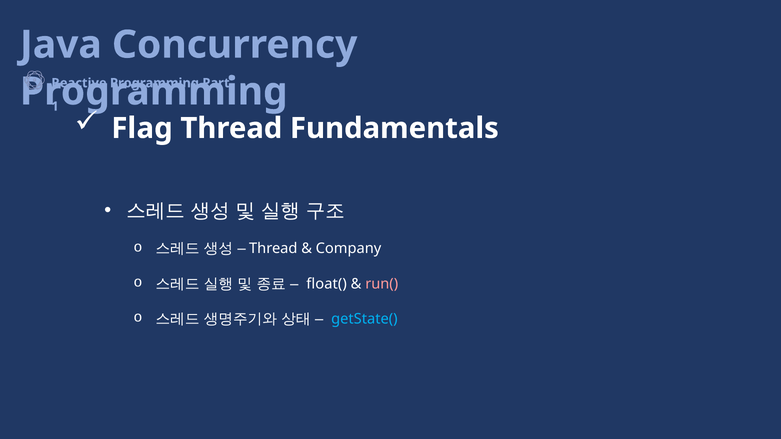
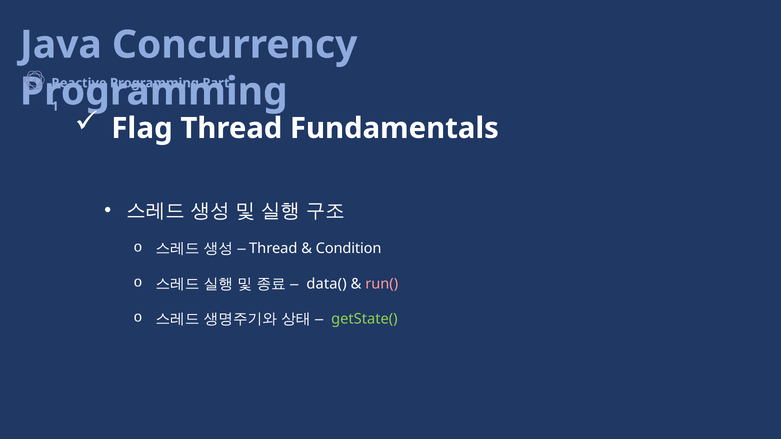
Company: Company -> Condition
float(: float( -> data(
getState( colour: light blue -> light green
